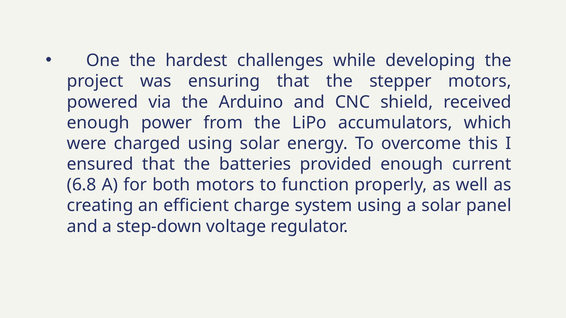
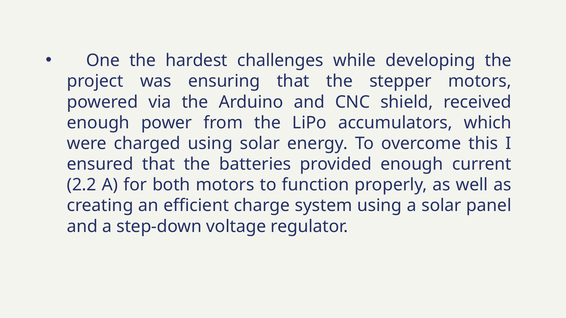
6.8: 6.8 -> 2.2
